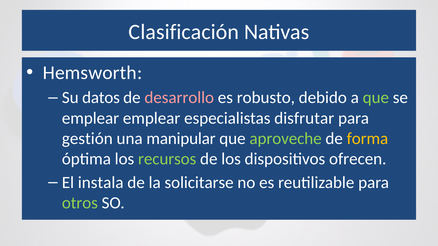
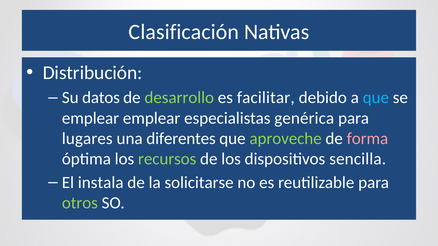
Hemsworth: Hemsworth -> Distribución
desarrollo colour: pink -> light green
robusto: robusto -> facilitar
que at (376, 98) colour: light green -> light blue
disfrutar: disfrutar -> genérica
gestión: gestión -> lugares
manipular: manipular -> diferentes
forma colour: yellow -> pink
ofrecen: ofrecen -> sencilla
